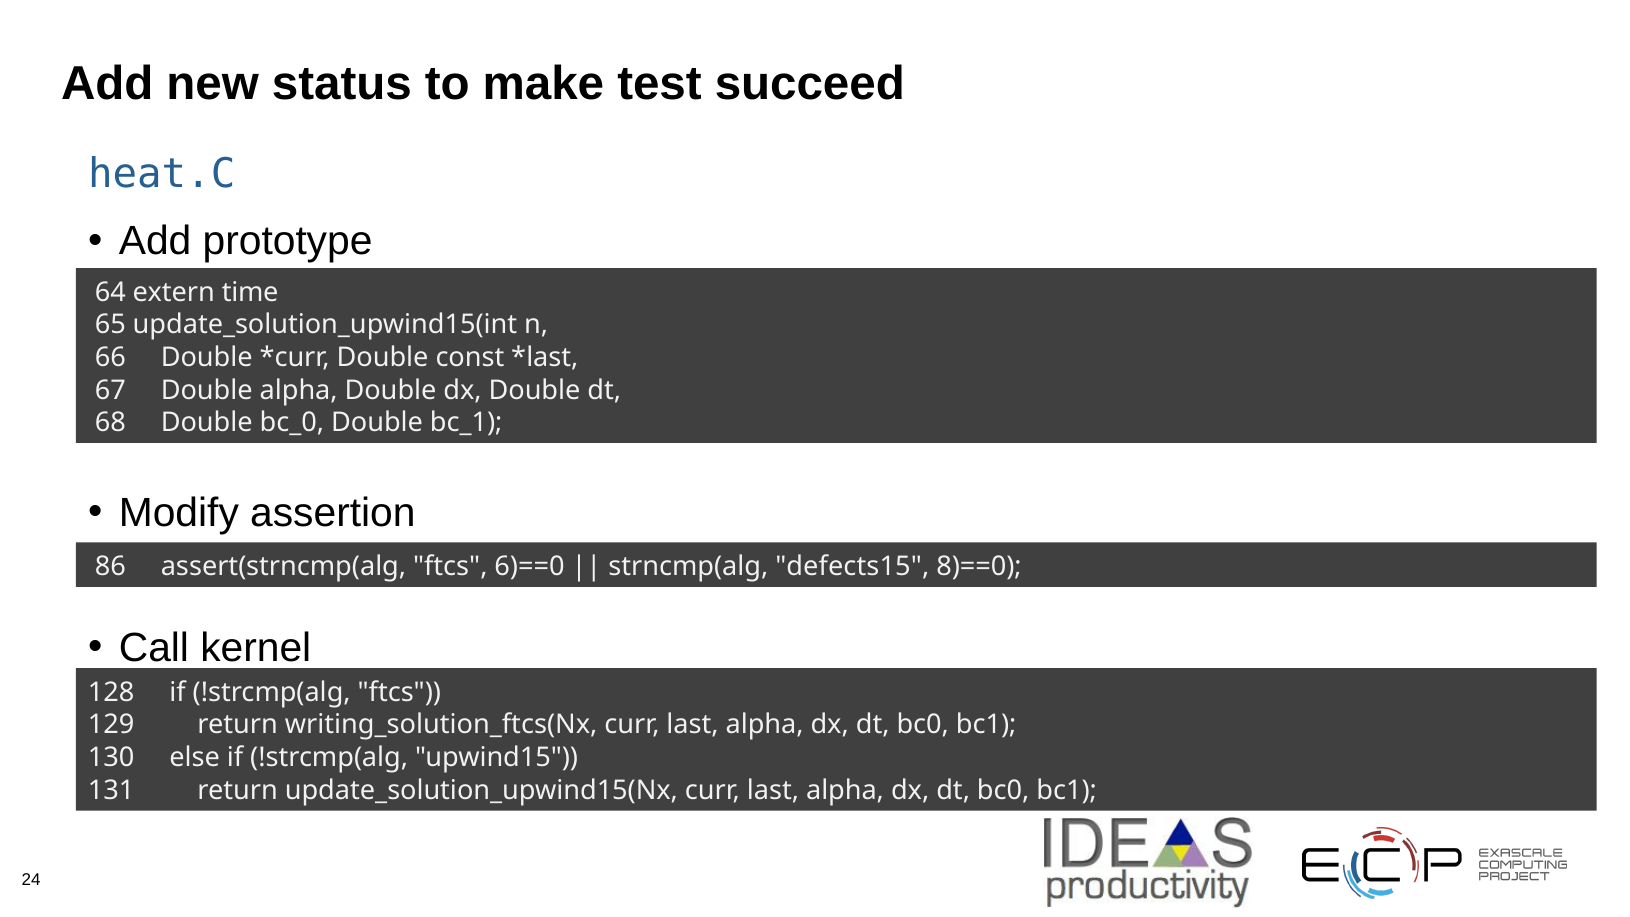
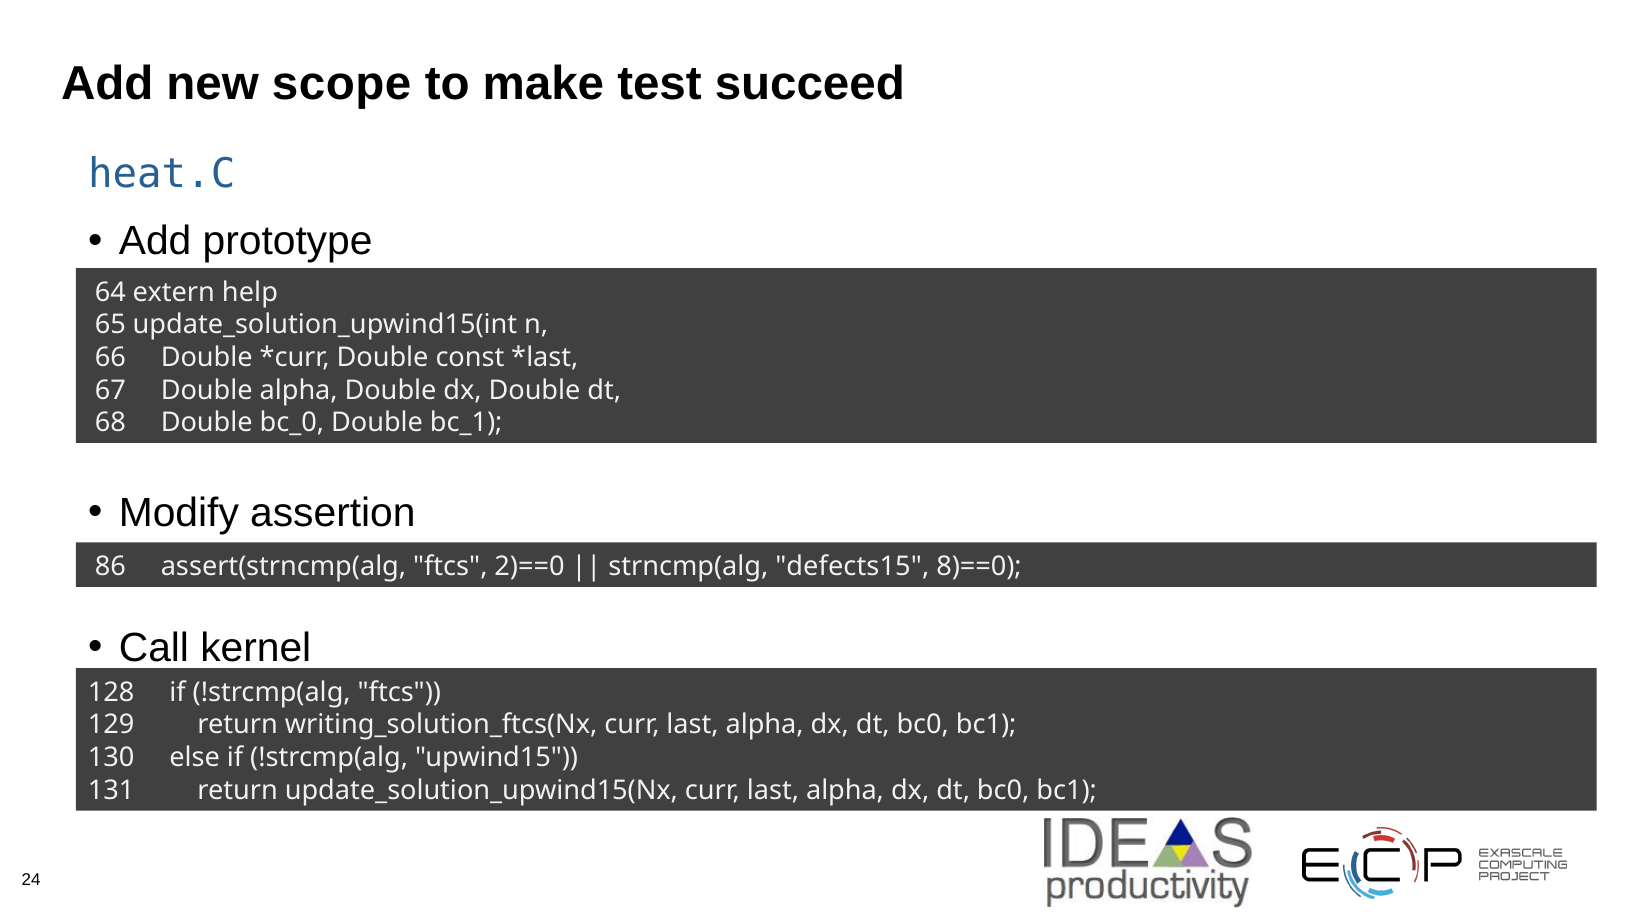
status: status -> scope
time: time -> help
6)==0: 6)==0 -> 2)==0
